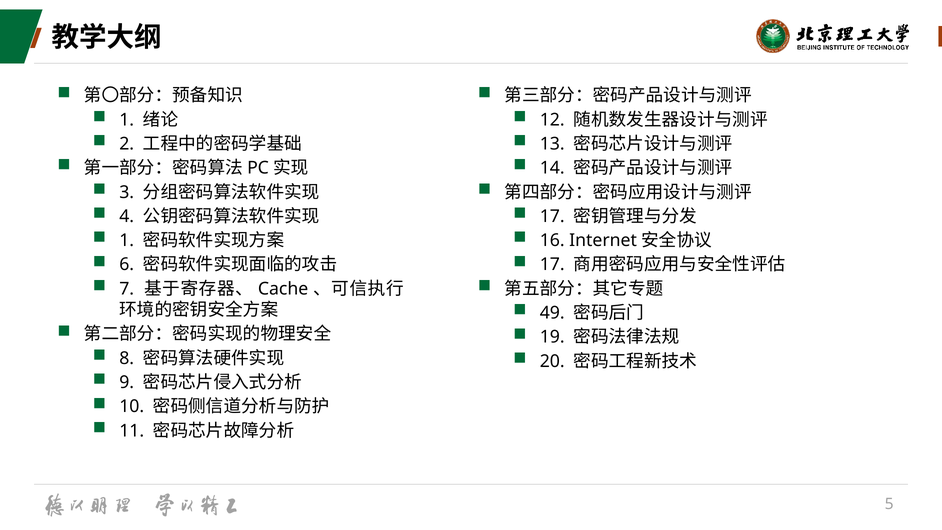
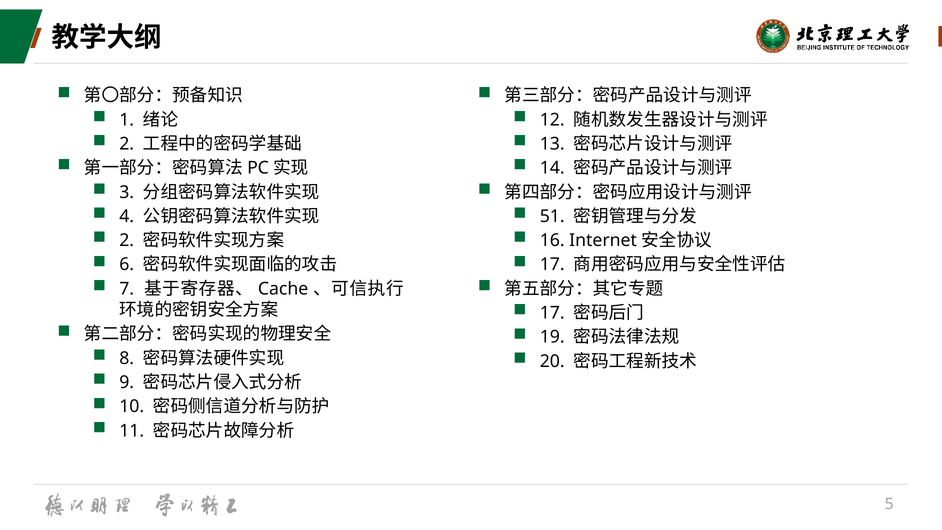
17 at (552, 216): 17 -> 51
1 at (127, 240): 1 -> 2
49 at (552, 313): 49 -> 17
